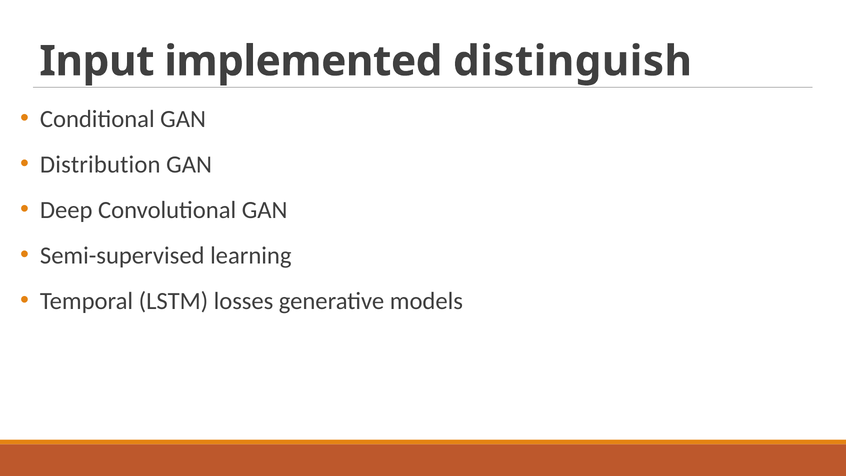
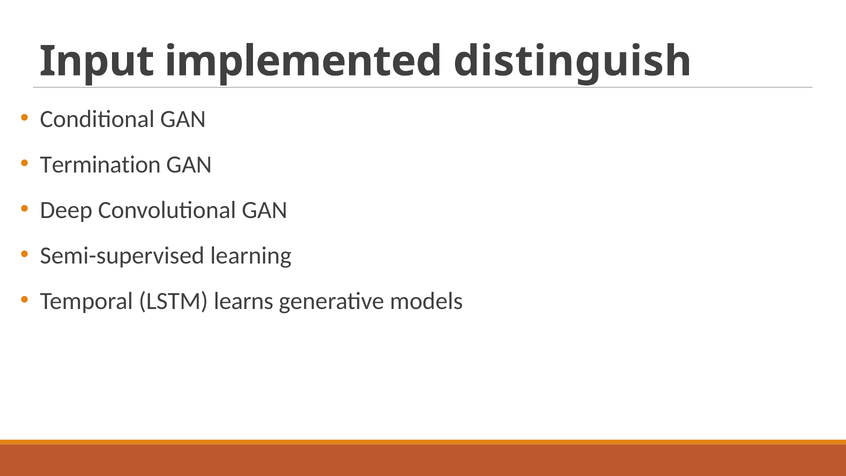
Distribution: Distribution -> Termination
losses: losses -> learns
